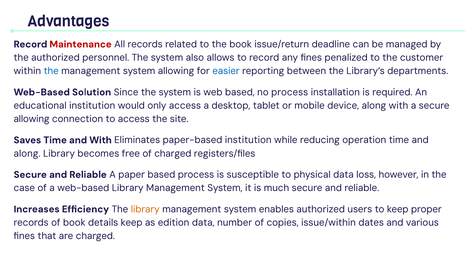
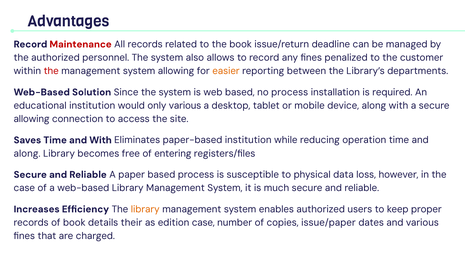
the at (51, 71) colour: blue -> red
easier colour: blue -> orange
only access: access -> various
of charged: charged -> entering
details keep: keep -> their
edition data: data -> case
issue/within: issue/within -> issue/paper
